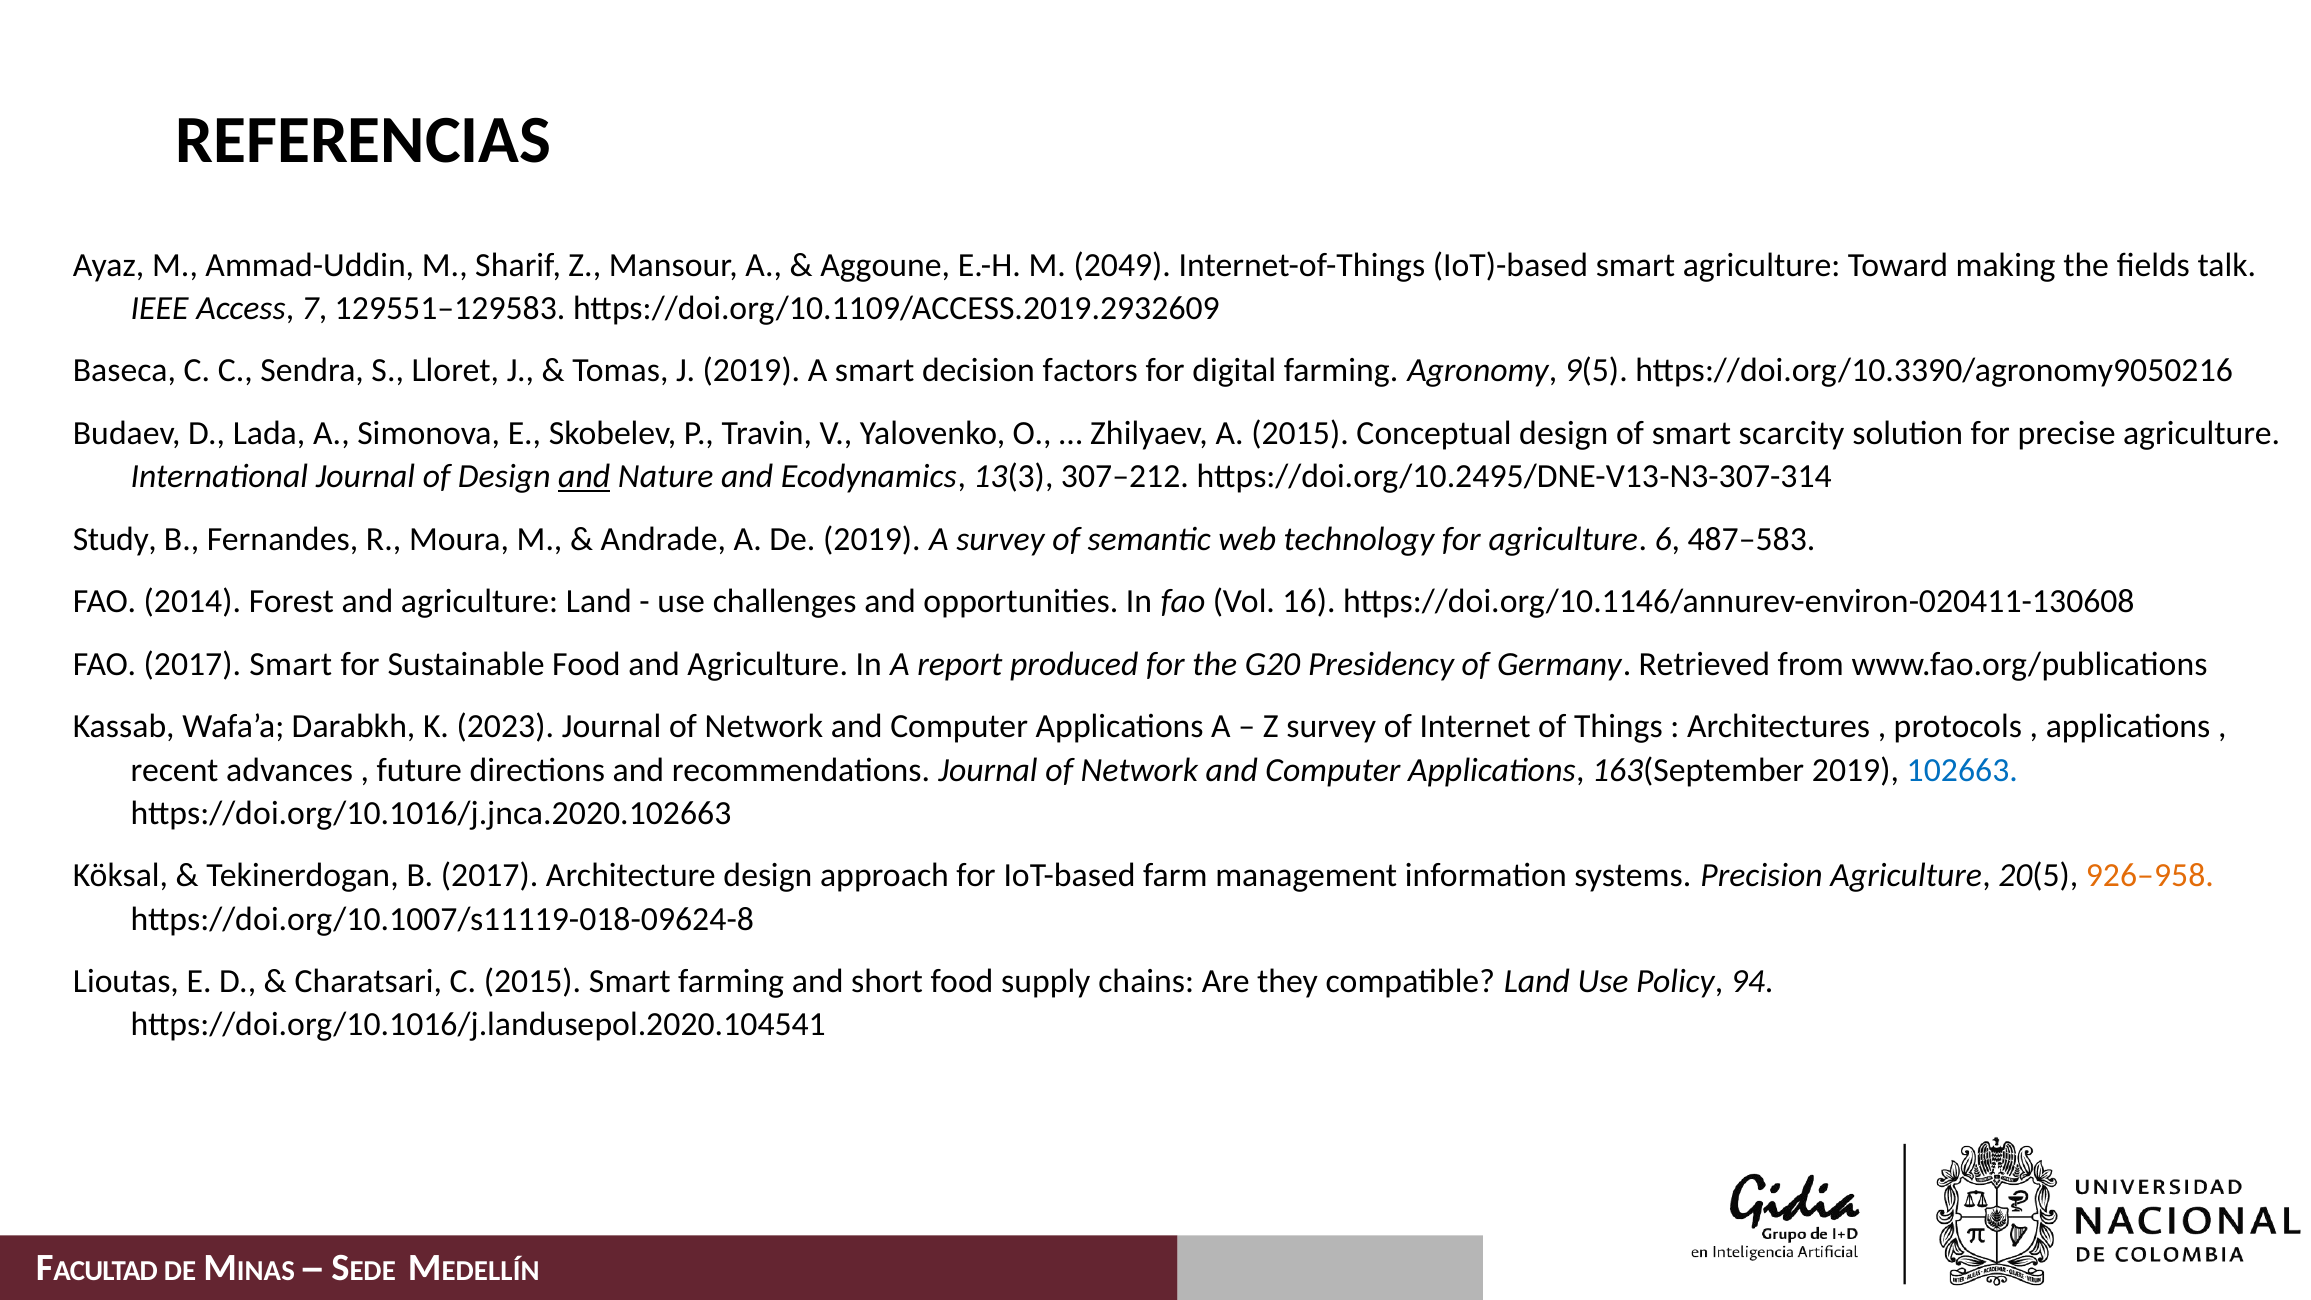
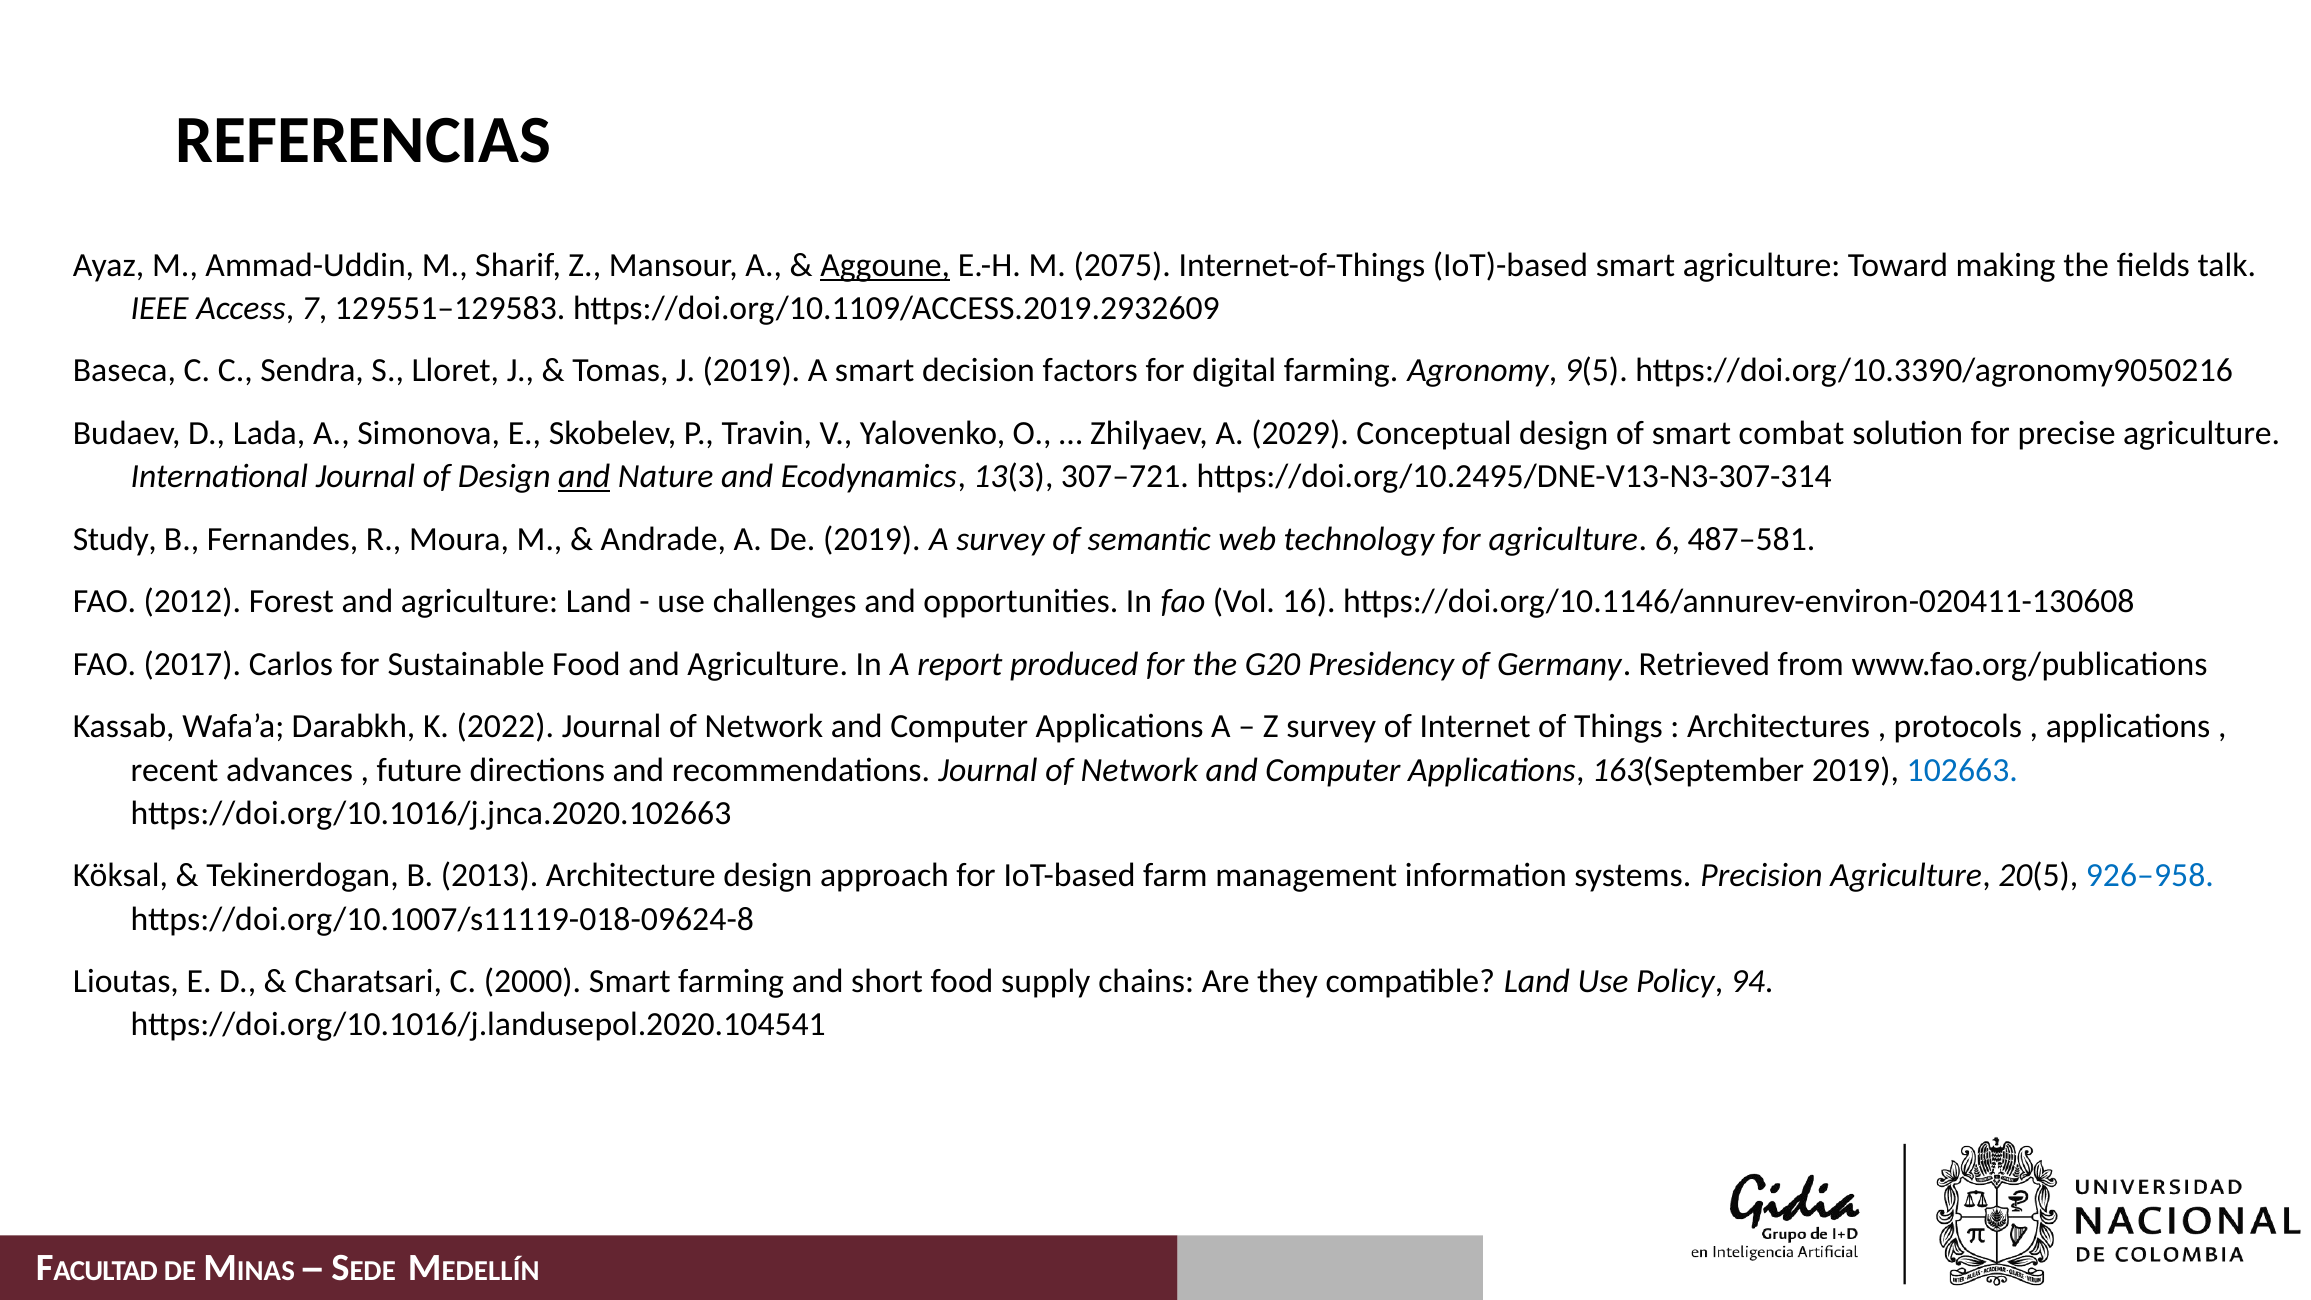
Aggoune underline: none -> present
2049: 2049 -> 2075
A 2015: 2015 -> 2029
scarcity: scarcity -> combat
307–212: 307–212 -> 307–721
487–583: 487–583 -> 487–581
2014: 2014 -> 2012
2017 Smart: Smart -> Carlos
2023: 2023 -> 2022
B 2017: 2017 -> 2013
926–958 colour: orange -> blue
C 2015: 2015 -> 2000
